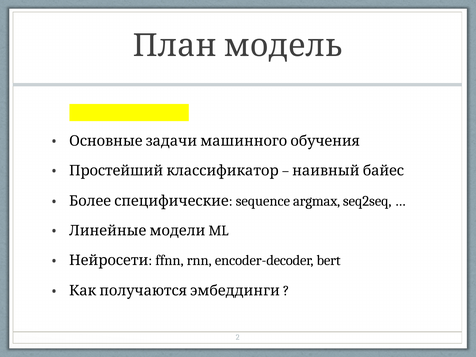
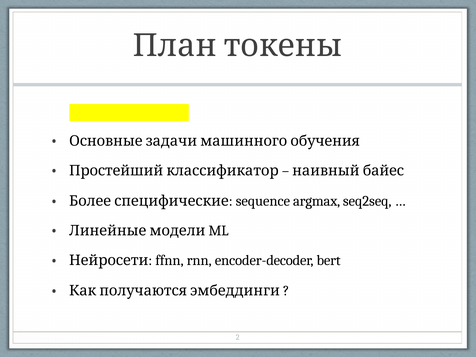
модель: модель -> токены
